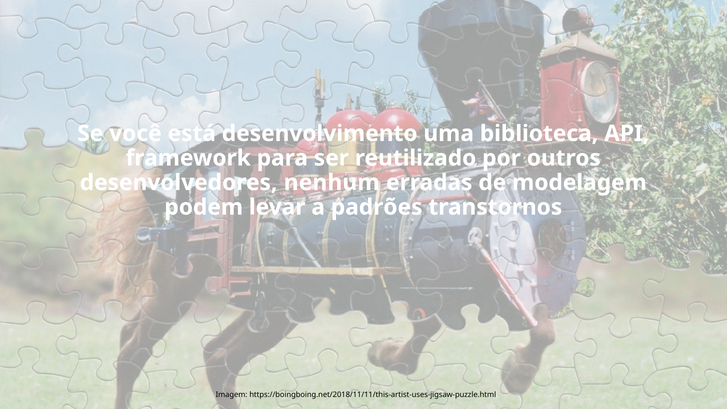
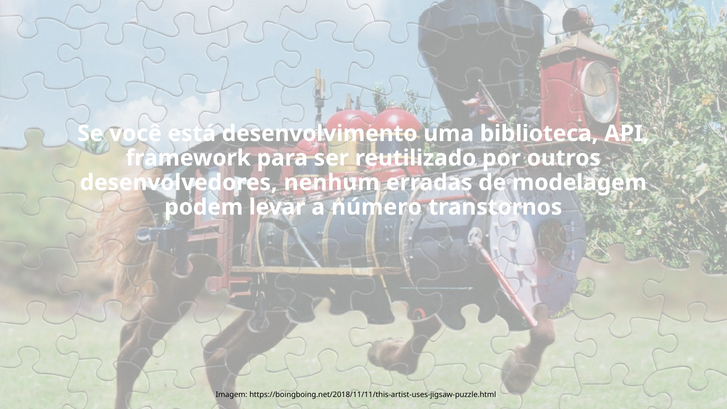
padrões: padrões -> número
